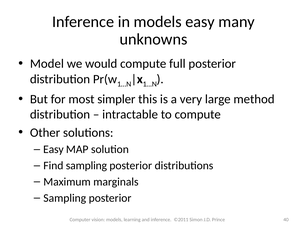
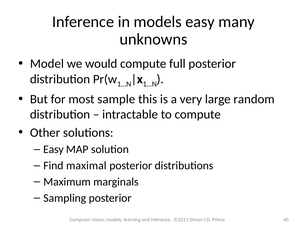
simpler: simpler -> sample
method: method -> random
Find sampling: sampling -> maximal
